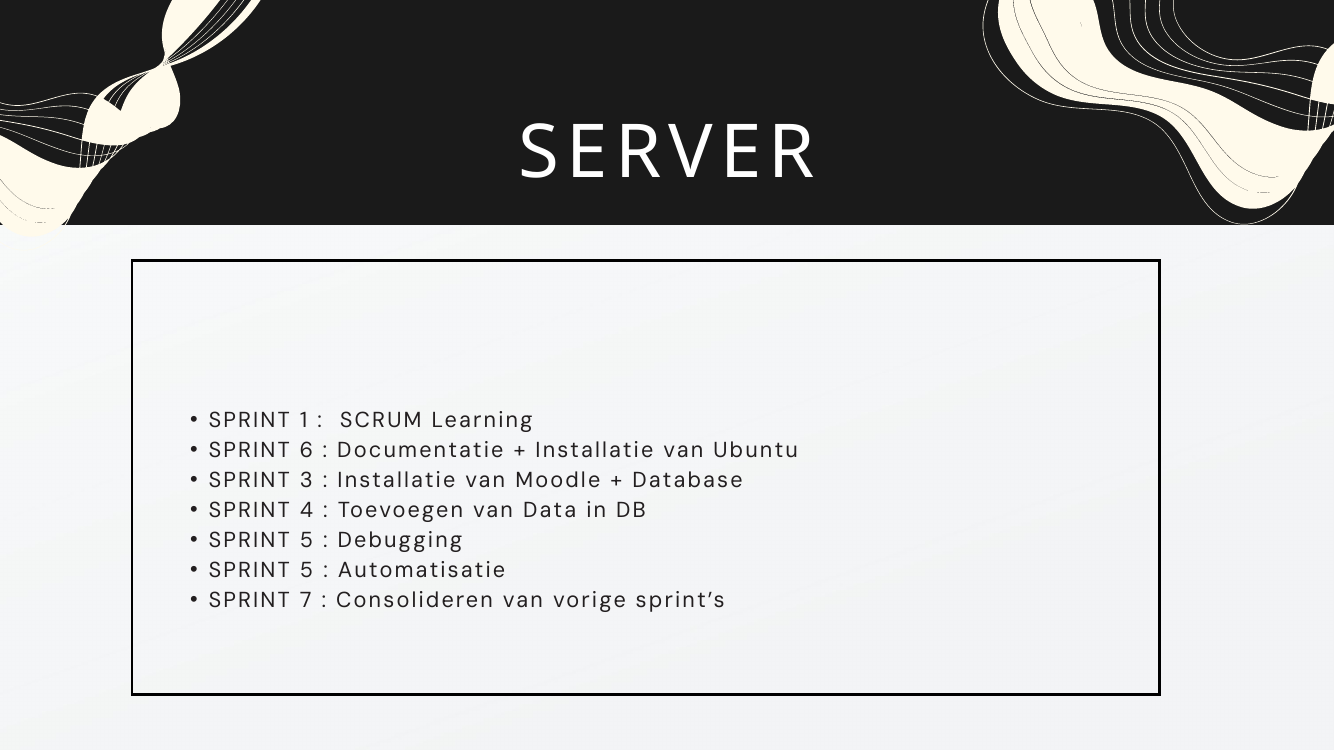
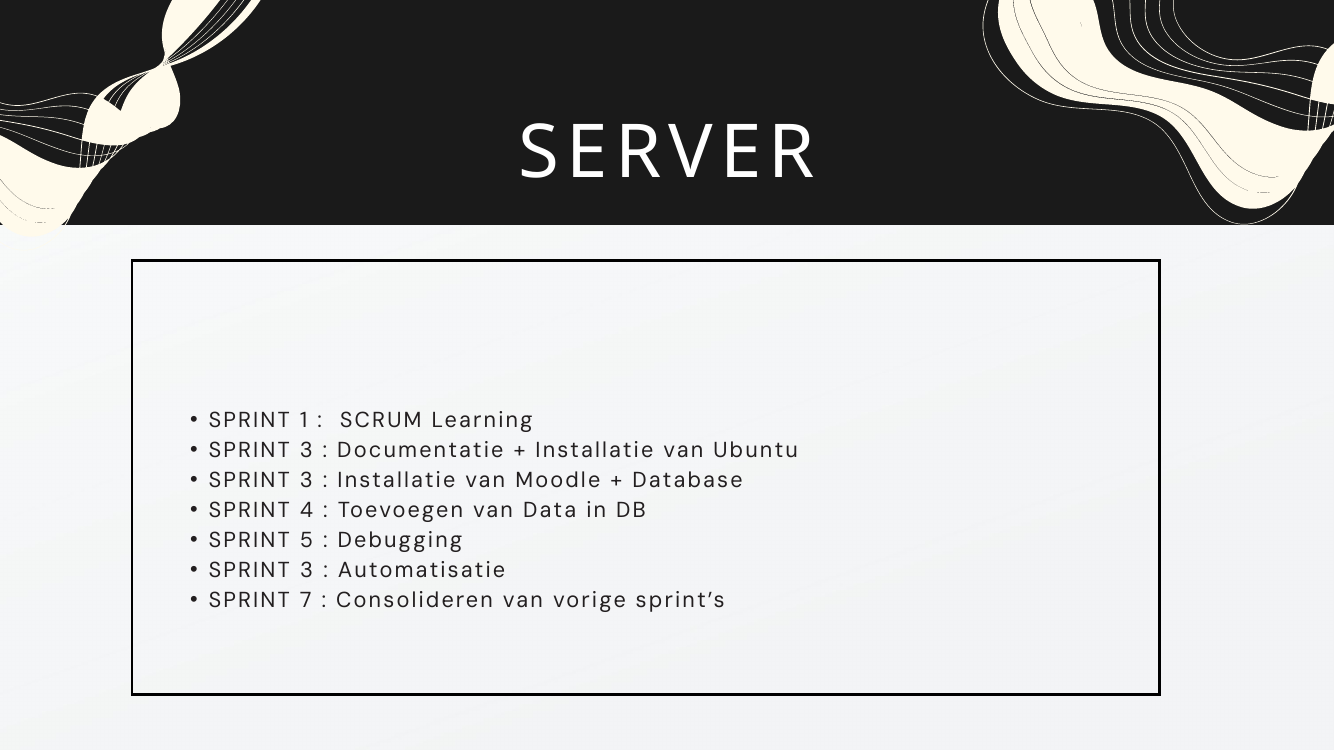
6 at (306, 451): 6 -> 3
5 at (307, 570): 5 -> 3
